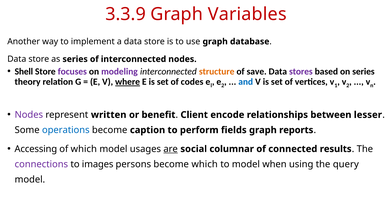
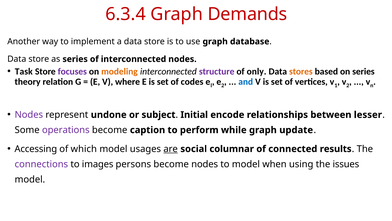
3.3.9: 3.3.9 -> 6.3.4
Variables: Variables -> Demands
Shell: Shell -> Task
modeling colour: purple -> orange
structure colour: orange -> purple
save: save -> only
stores colour: purple -> orange
where underline: present -> none
written: written -> undone
benefit: benefit -> subject
Client: Client -> Initial
operations colour: blue -> purple
fields: fields -> while
reports: reports -> update
become which: which -> nodes
query: query -> issues
